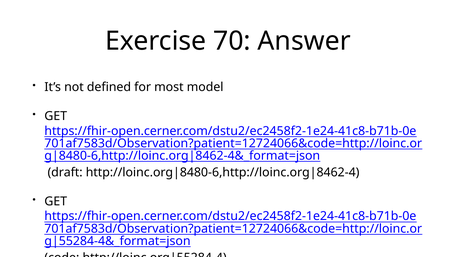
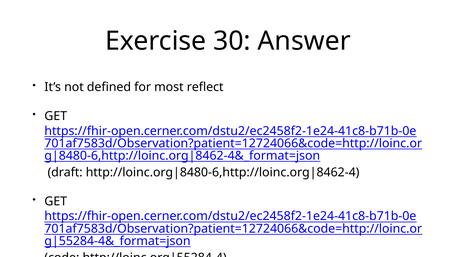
70: 70 -> 30
model: model -> reflect
